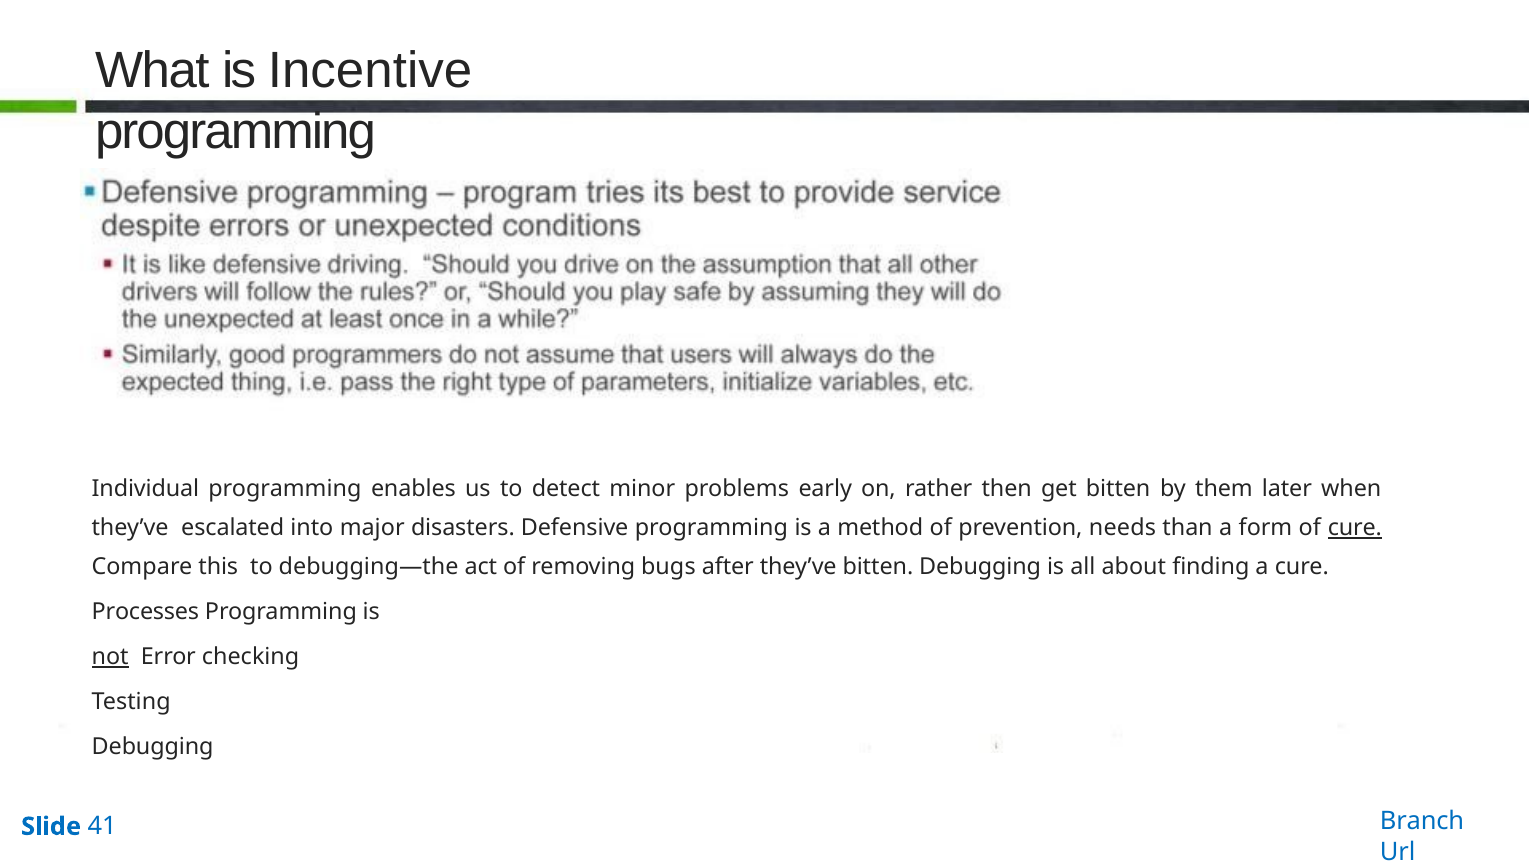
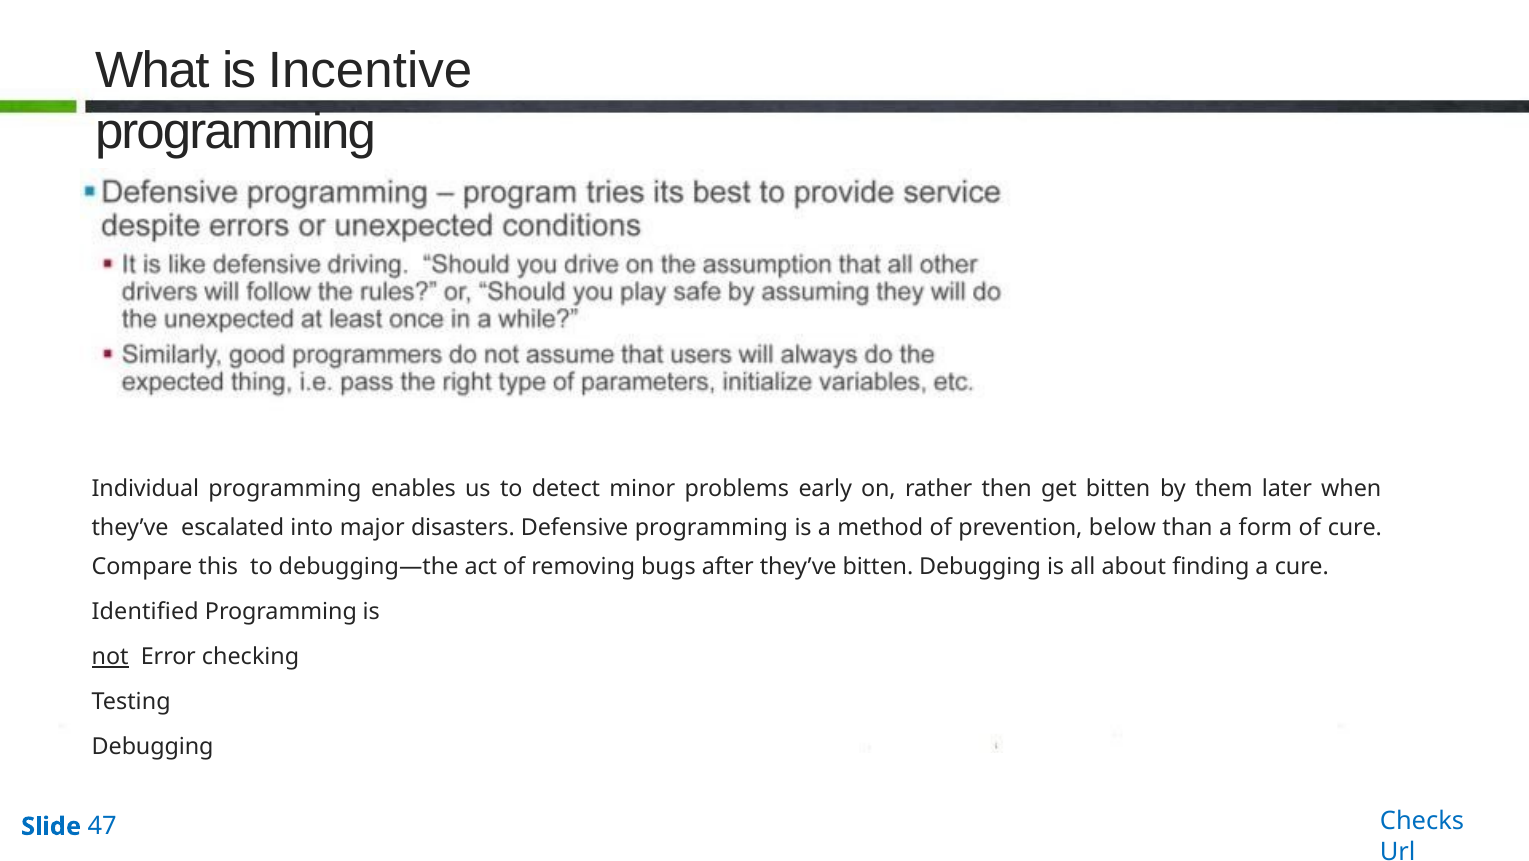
needs: needs -> below
cure at (1355, 528) underline: present -> none
Processes: Processes -> Identified
Branch: Branch -> Checks
41: 41 -> 47
